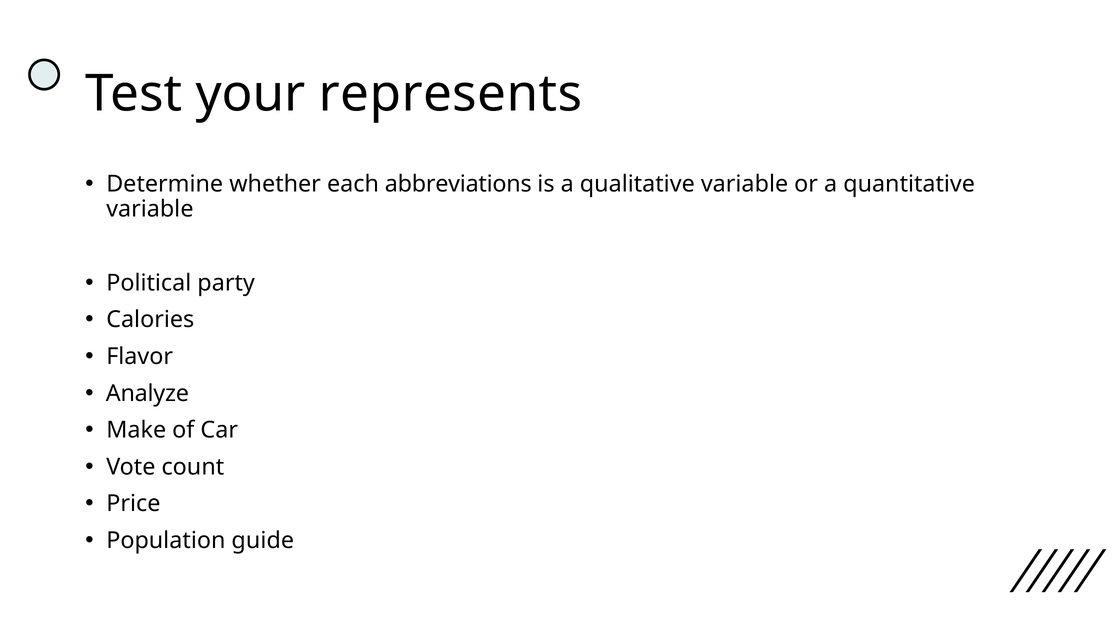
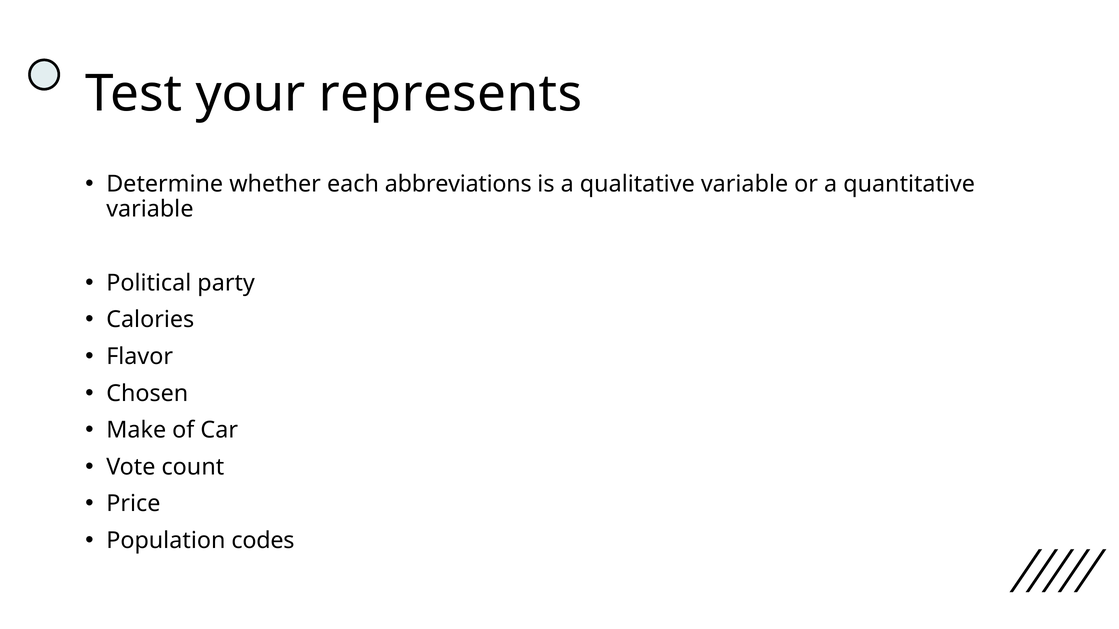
Analyze: Analyze -> Chosen
guide: guide -> codes
